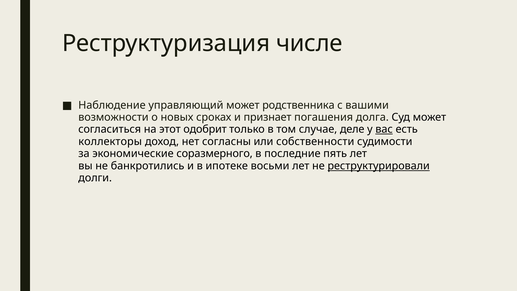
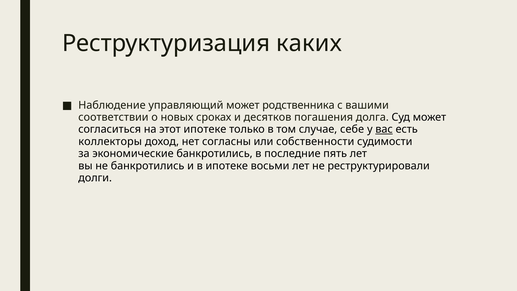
числе: числе -> каких
возможности: возможности -> соответствии
признает: признает -> десятков
этот одобрит: одобрит -> ипотеке
деле: деле -> себе
экономические соразмерного: соразмерного -> банкротились
реструктурировали underline: present -> none
